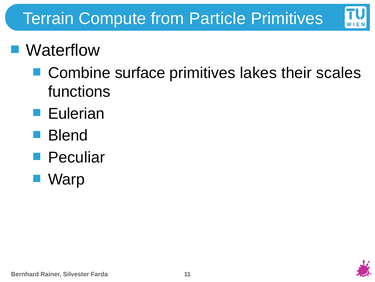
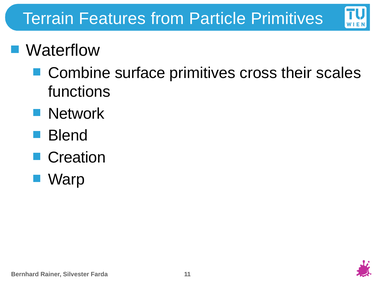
Compute: Compute -> Features
lakes: lakes -> cross
Eulerian: Eulerian -> Network
Peculiar: Peculiar -> Creation
